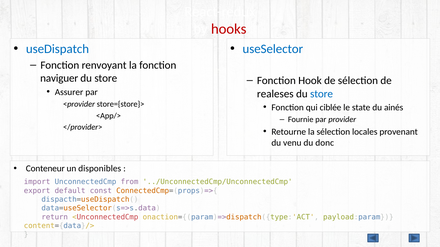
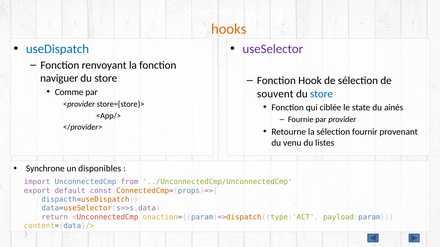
hooks colour: red -> orange
useSelector colour: blue -> purple
Assurer: Assurer -> Comme
realeses: realeses -> souvent
locales: locales -> fournir
donc: donc -> listes
Conteneur: Conteneur -> Synchrone
